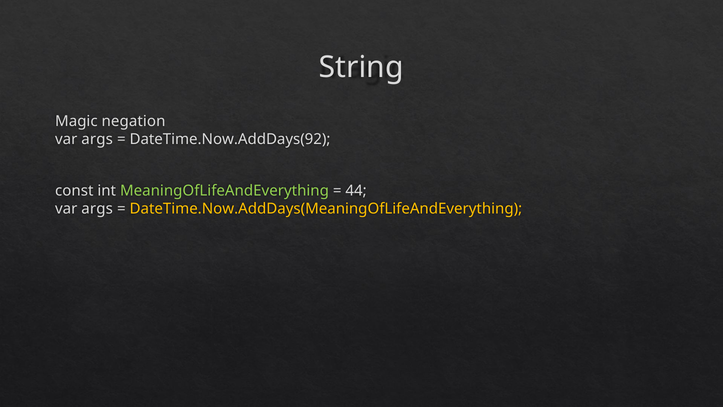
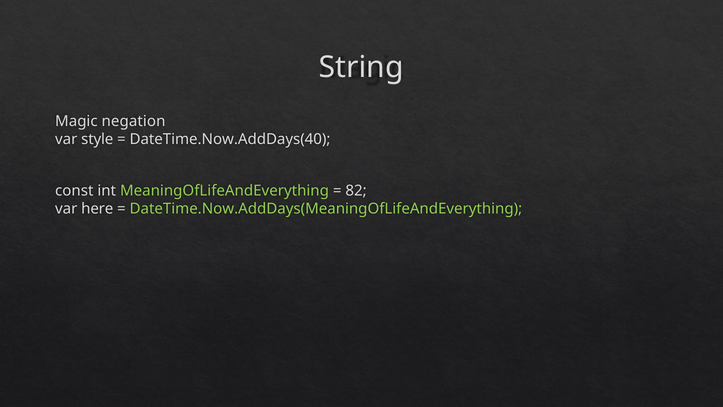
args at (97, 139): args -> style
DateTime.Now.AddDays(92: DateTime.Now.AddDays(92 -> DateTime.Now.AddDays(40
44: 44 -> 82
args at (97, 209): args -> here
DateTime.Now.AddDays(MeaningOfLifeAndEverything colour: yellow -> light green
